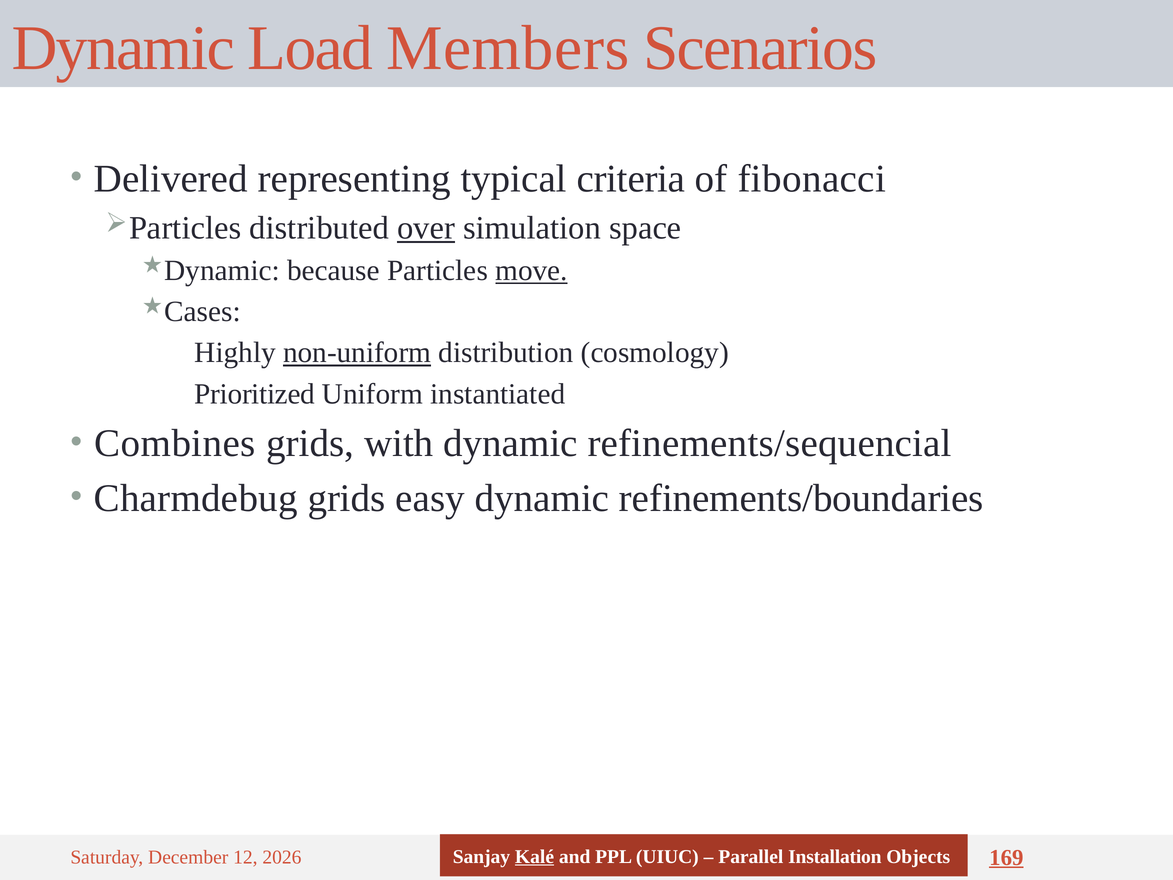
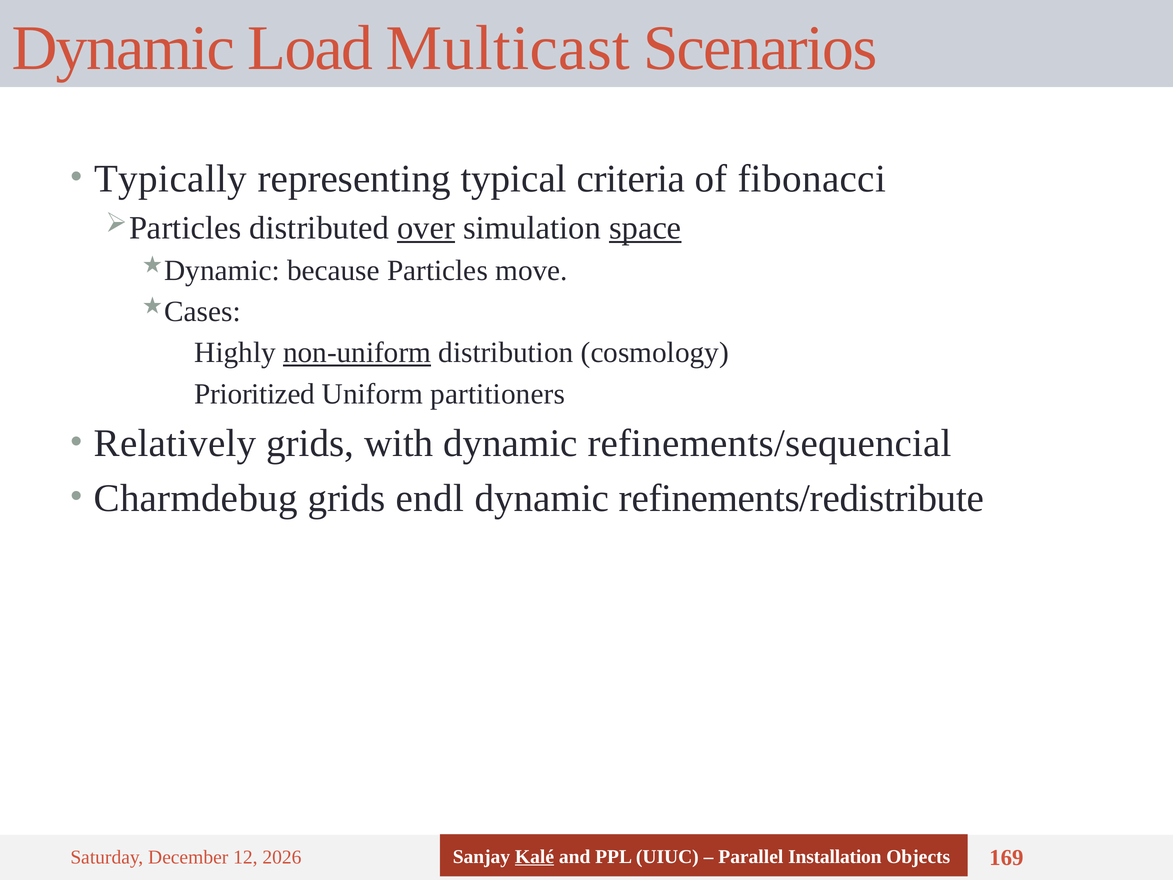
Members: Members -> Multicast
Delivered: Delivered -> Typically
space underline: none -> present
move underline: present -> none
instantiated: instantiated -> partitioners
Combines: Combines -> Relatively
easy: easy -> endl
refinements/boundaries: refinements/boundaries -> refinements/redistribute
169 underline: present -> none
